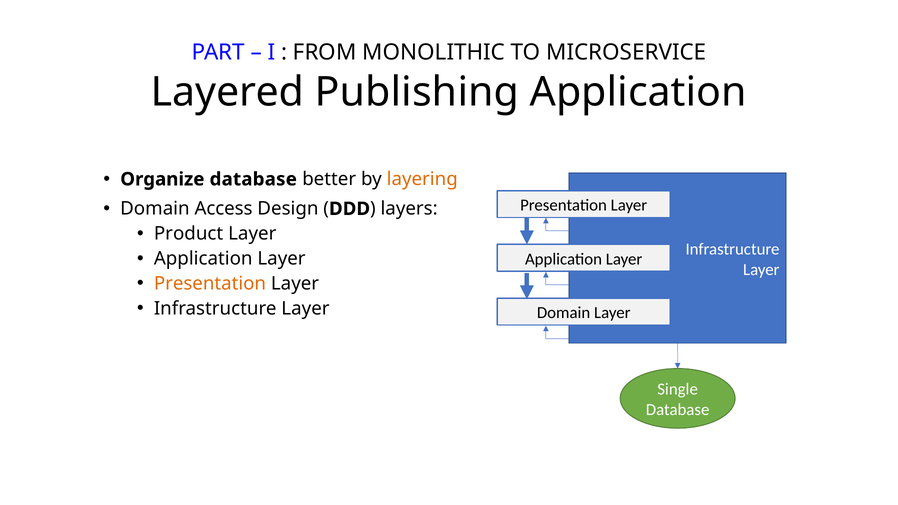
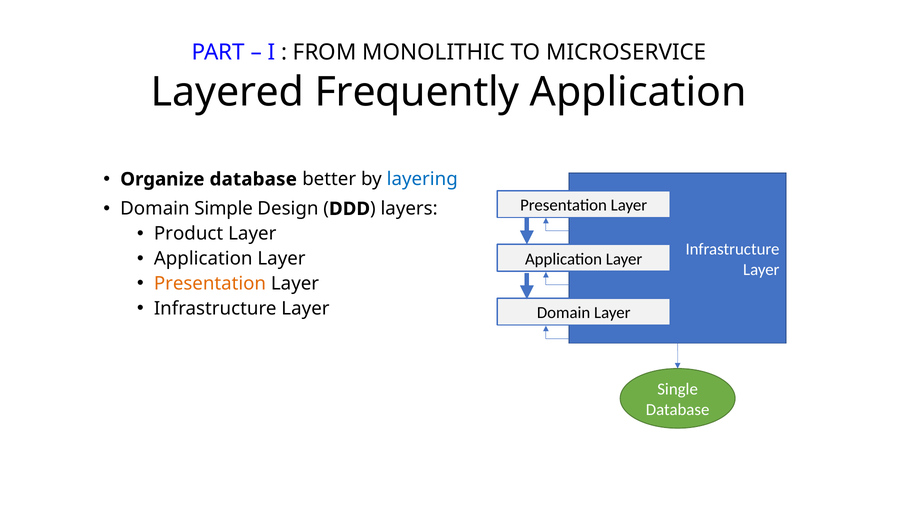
Publishing: Publishing -> Frequently
layering colour: orange -> blue
Access: Access -> Simple
